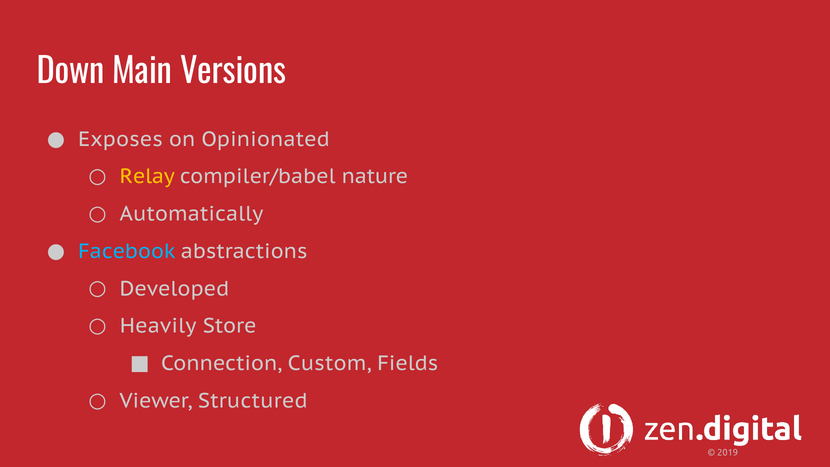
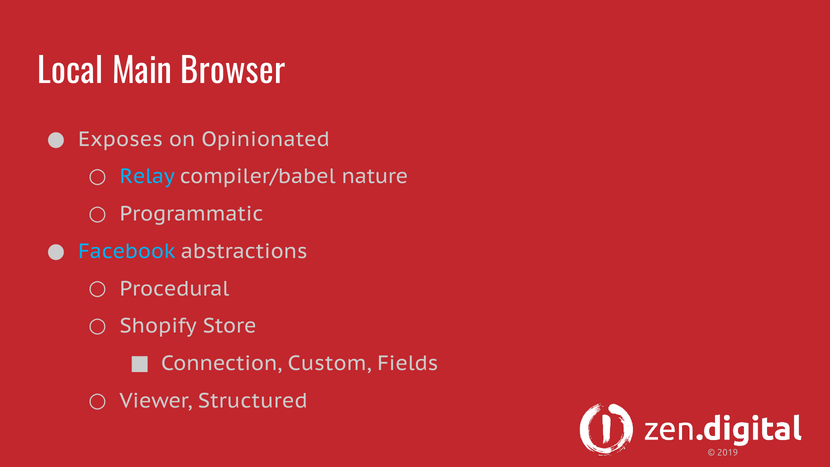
Down: Down -> Local
Versions: Versions -> Browser
Relay colour: yellow -> light blue
Automatically: Automatically -> Programmatic
Developed: Developed -> Procedural
Heavily: Heavily -> Shopify
